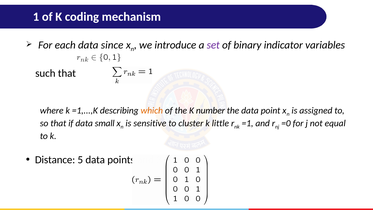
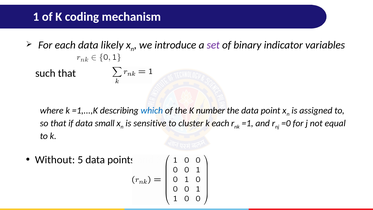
since: since -> likely
which colour: orange -> blue
k little: little -> each
Distance: Distance -> Without
